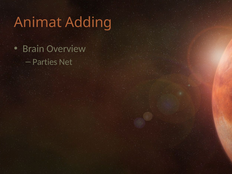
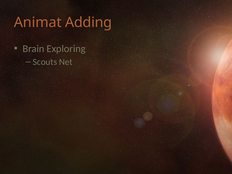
Overview: Overview -> Exploring
Parties: Parties -> Scouts
